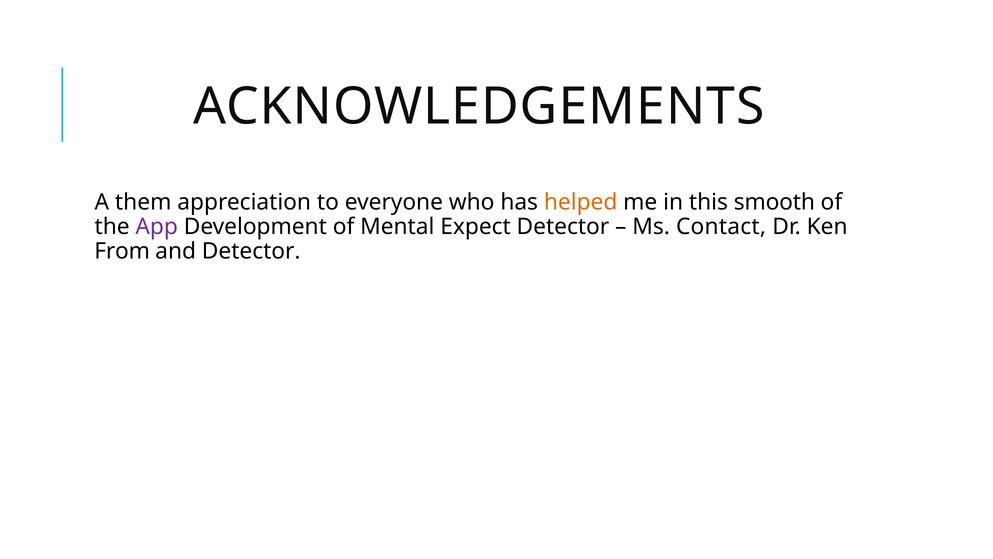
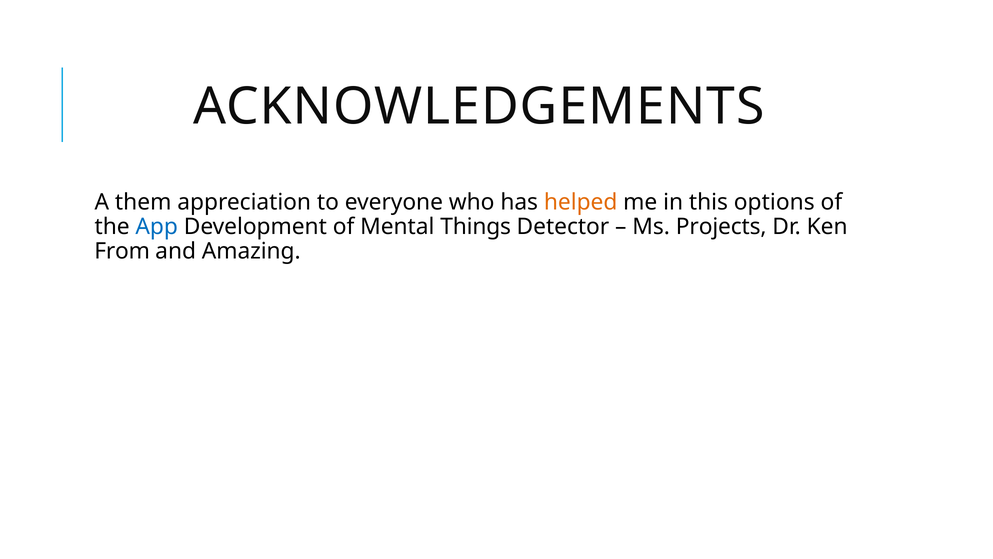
smooth: smooth -> options
App colour: purple -> blue
Expect: Expect -> Things
Contact: Contact -> Projects
and Detector: Detector -> Amazing
